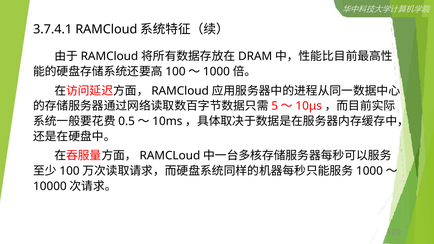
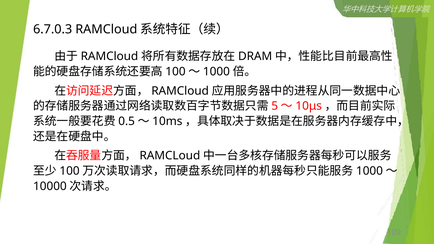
3.7.4.1: 3.7.4.1 -> 6.7.0.3
